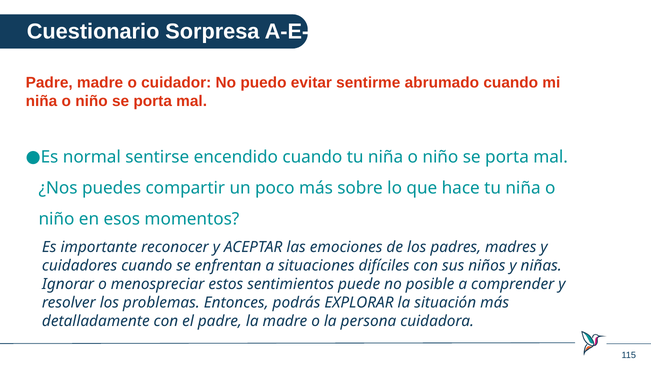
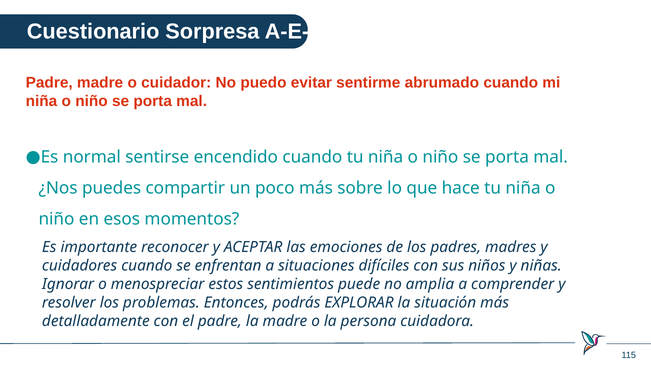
posible: posible -> amplia
